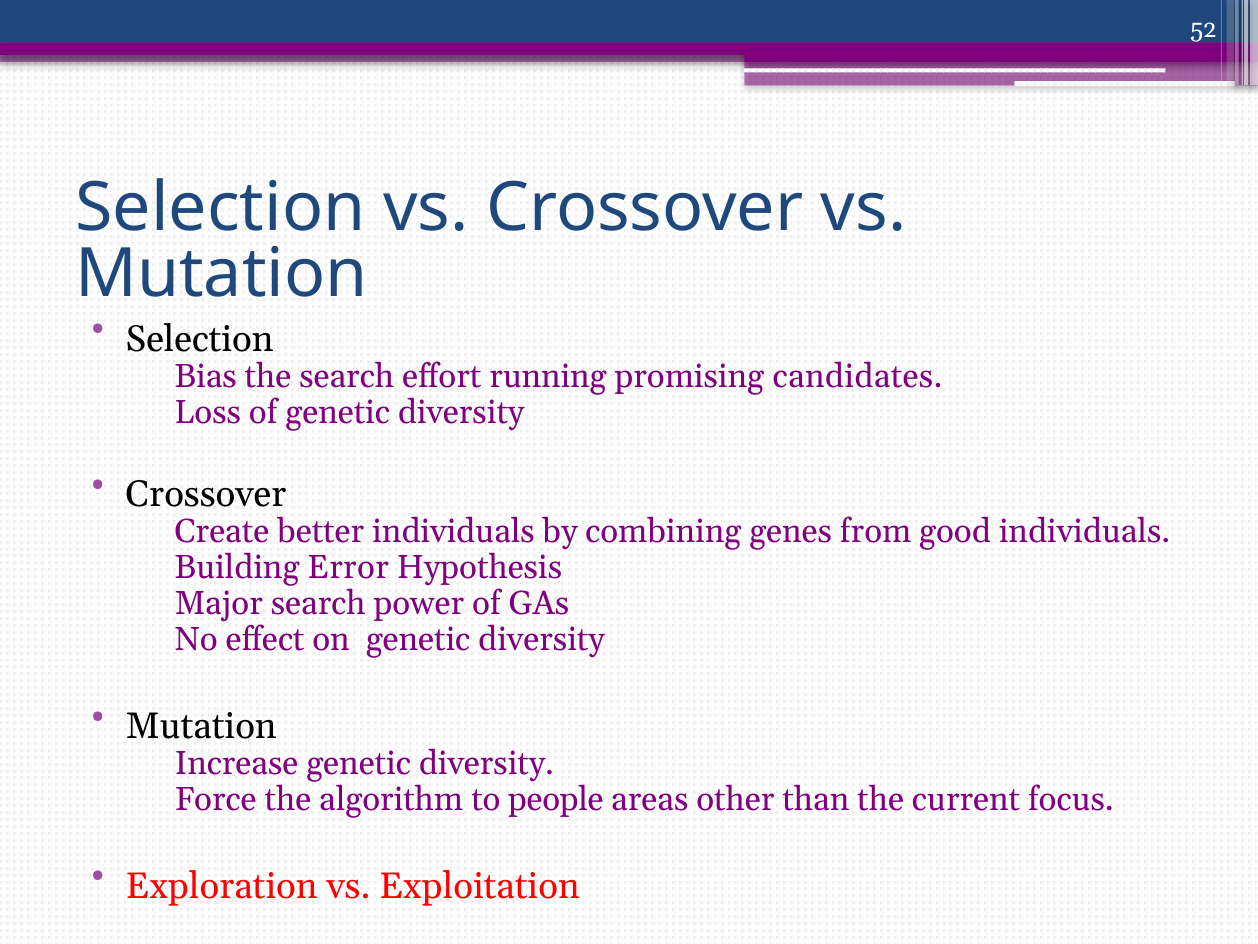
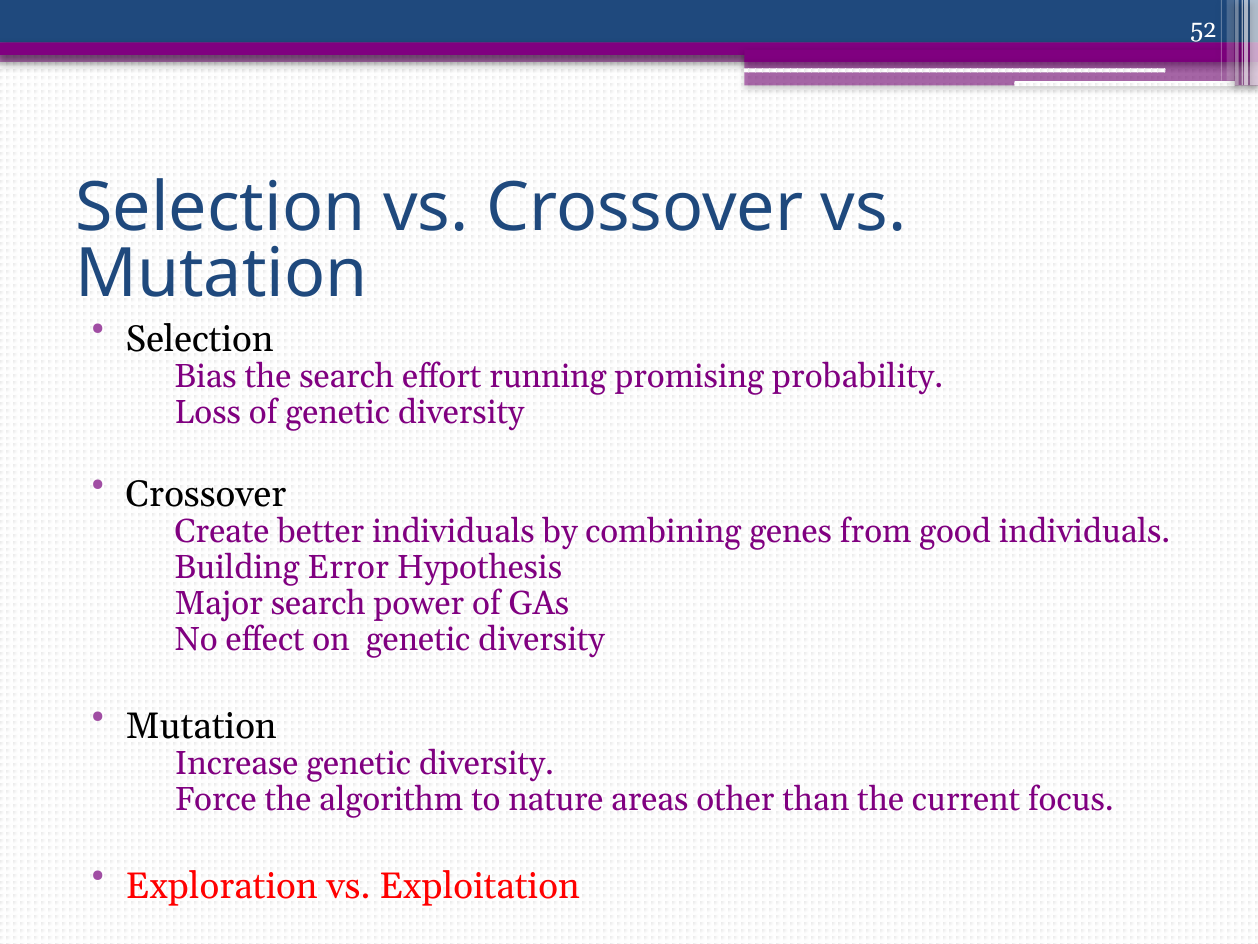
candidates: candidates -> probability
people: people -> nature
